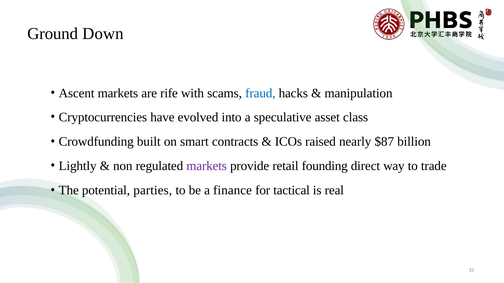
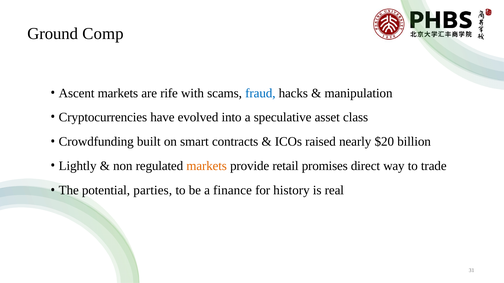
Down: Down -> Comp
$87: $87 -> $20
markets at (207, 166) colour: purple -> orange
founding: founding -> promises
tactical: tactical -> history
